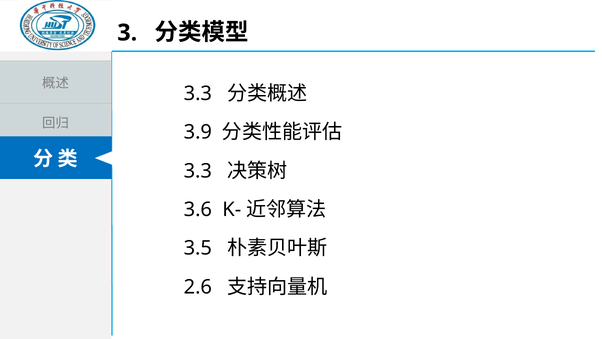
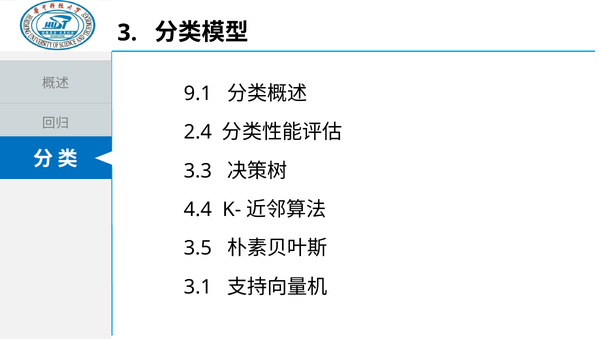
3.3 at (198, 93): 3.3 -> 9.1
3.9: 3.9 -> 2.4
3.6: 3.6 -> 4.4
2.6: 2.6 -> 3.1
